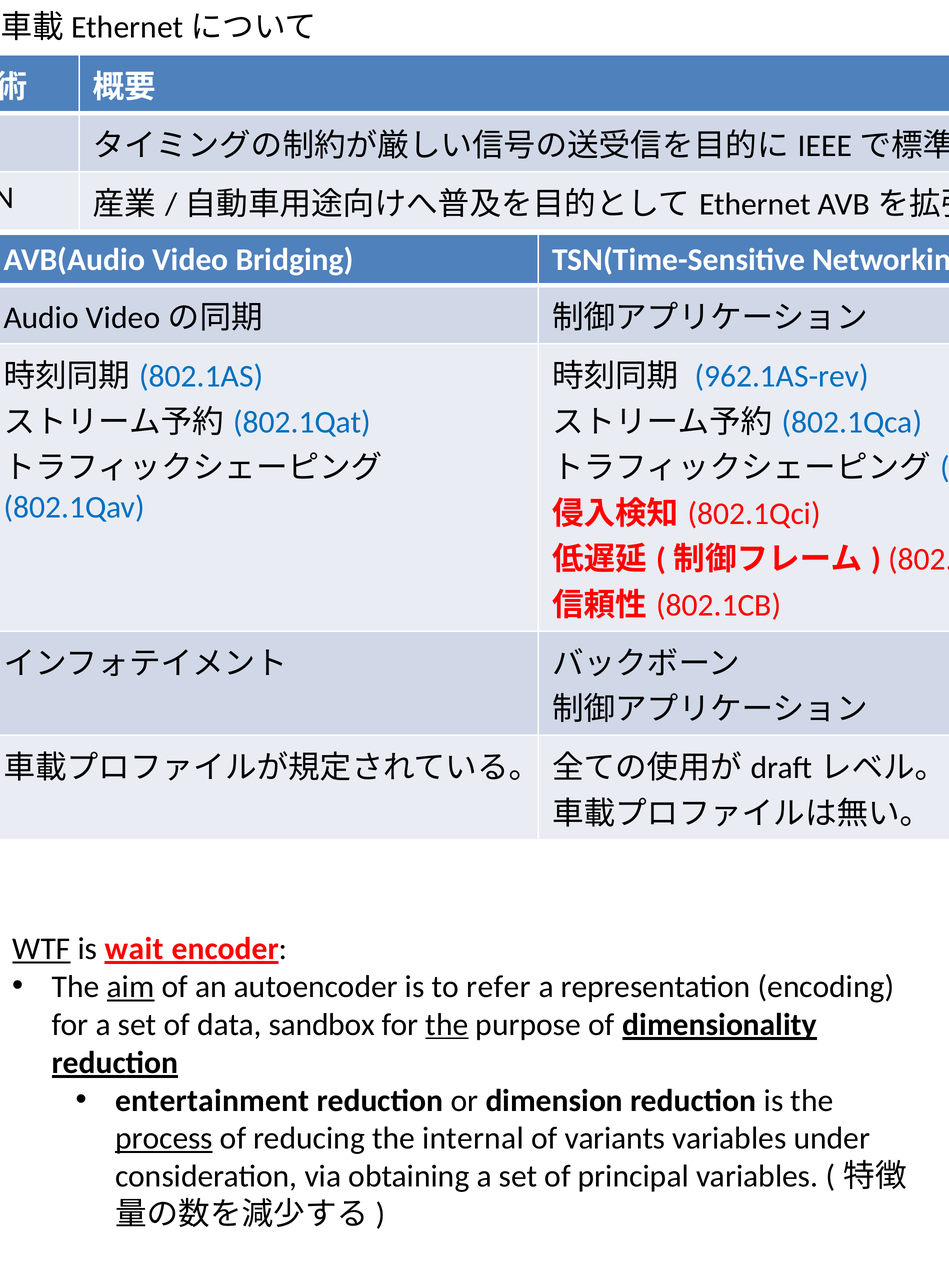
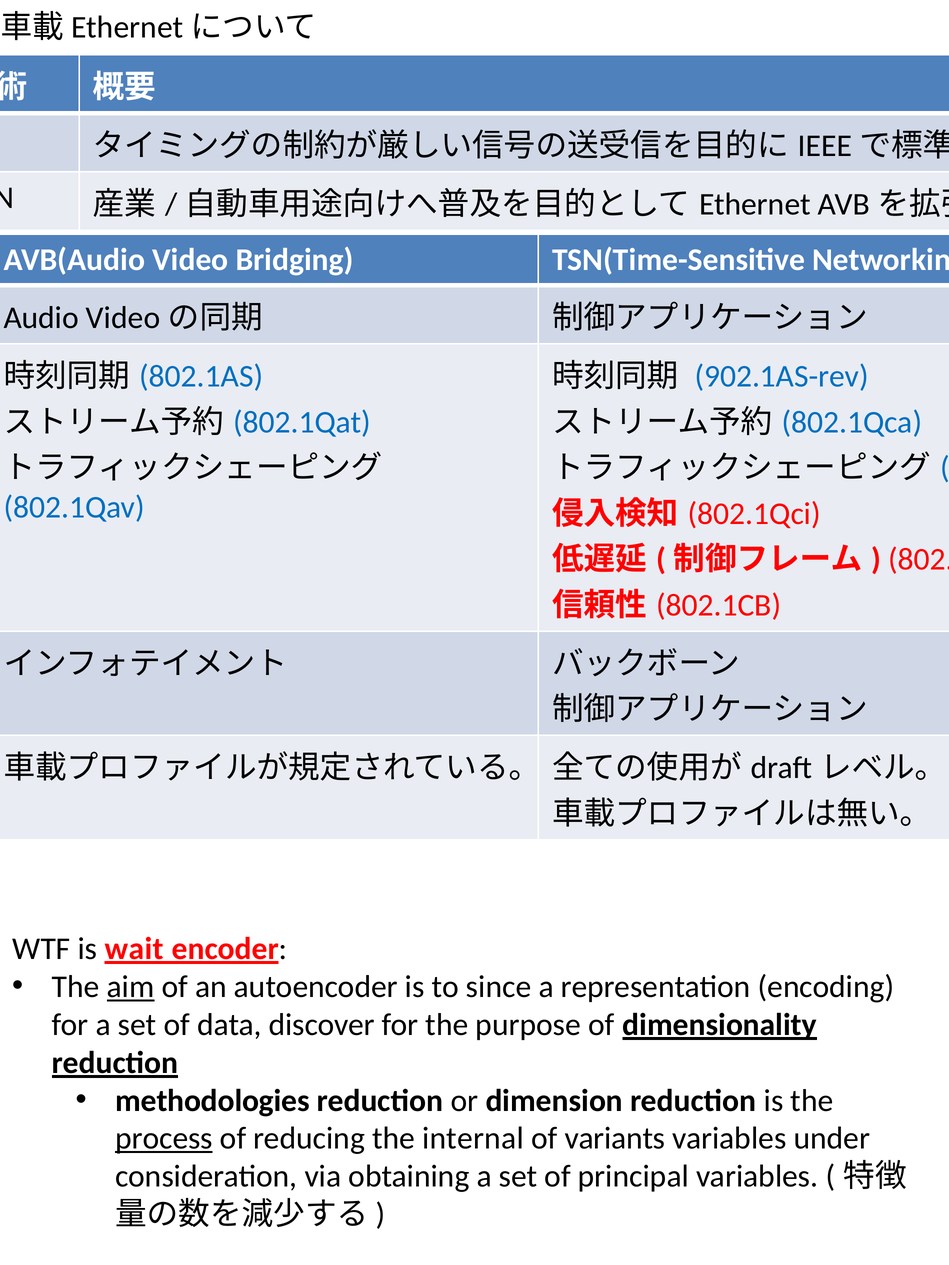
962.1AS-rev: 962.1AS-rev -> 902.1AS-rev
WTF underline: present -> none
refer: refer -> since
sandbox: sandbox -> discover
the at (447, 1025) underline: present -> none
entertainment: entertainment -> methodologies
